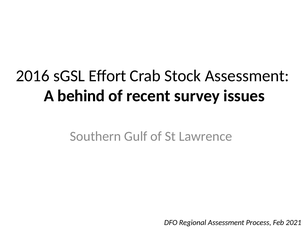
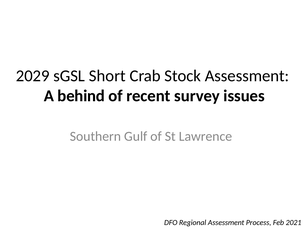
2016: 2016 -> 2029
Effort: Effort -> Short
